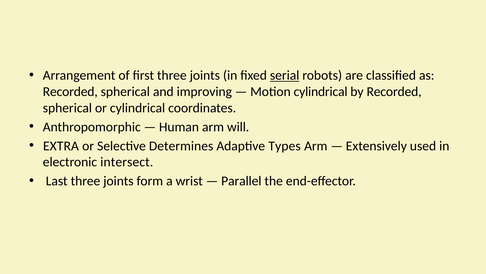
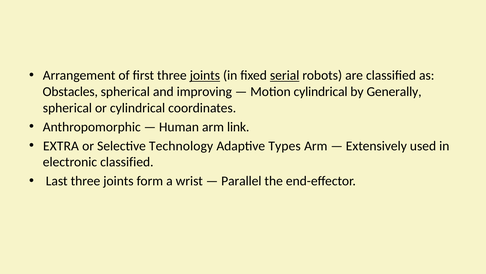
joints at (205, 75) underline: none -> present
Recorded at (70, 92): Recorded -> Obstacles
by Recorded: Recorded -> Generally
will: will -> link
Determines: Determines -> Technology
electronic intersect: intersect -> classified
